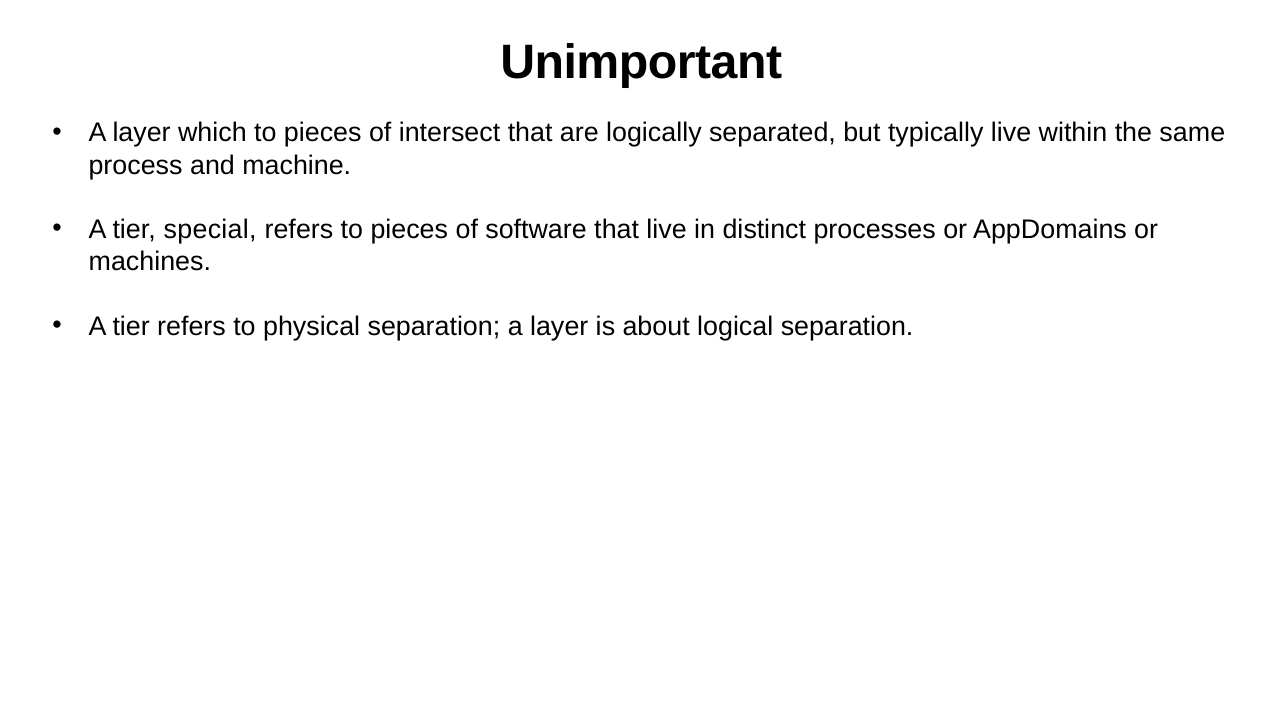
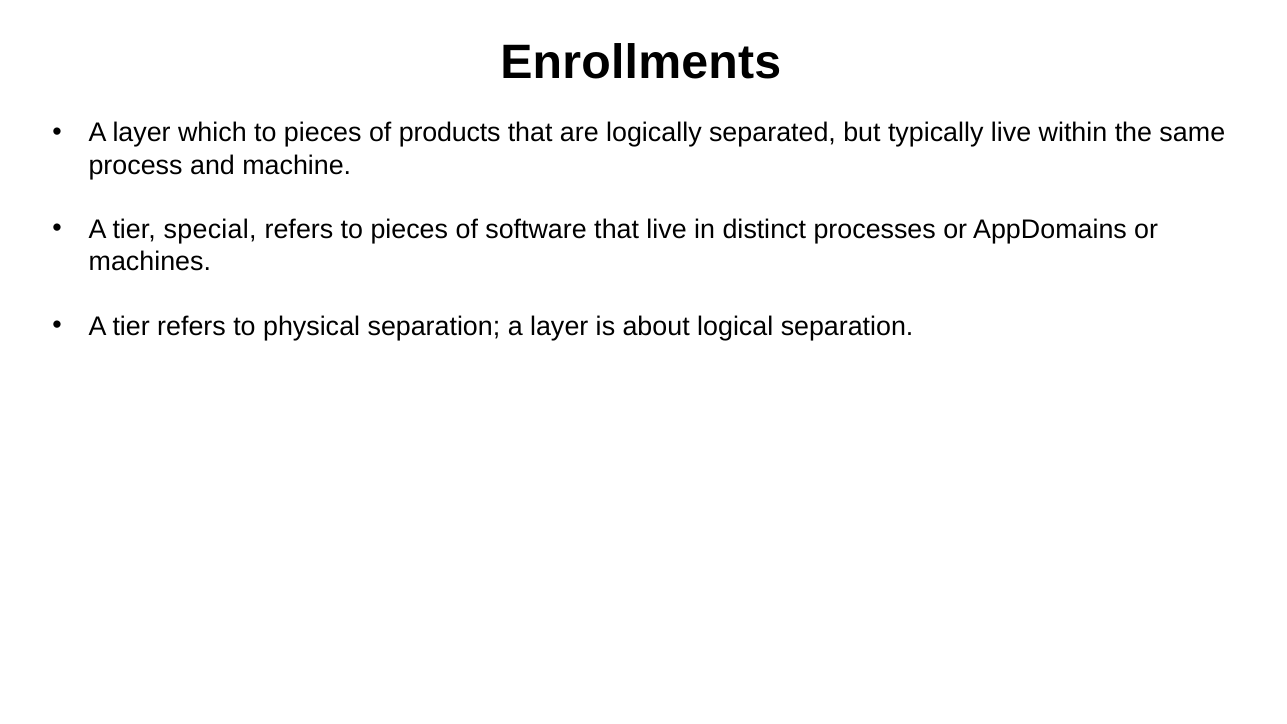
Unimportant: Unimportant -> Enrollments
intersect: intersect -> products
